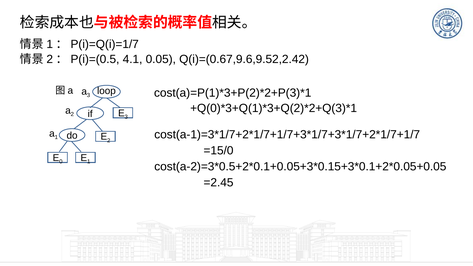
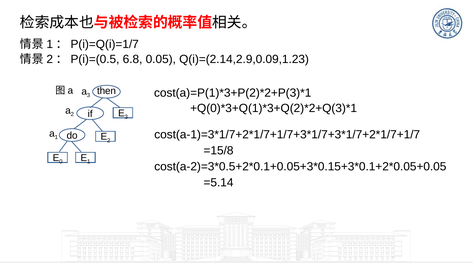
4.1: 4.1 -> 6.8
Q(i)=(0.67,9.6,9.52,2.42: Q(i)=(0.67,9.6,9.52,2.42 -> Q(i)=(2.14,2.9,0.09,1.23
loop: loop -> then
=15/0: =15/0 -> =15/8
=2.45: =2.45 -> =5.14
